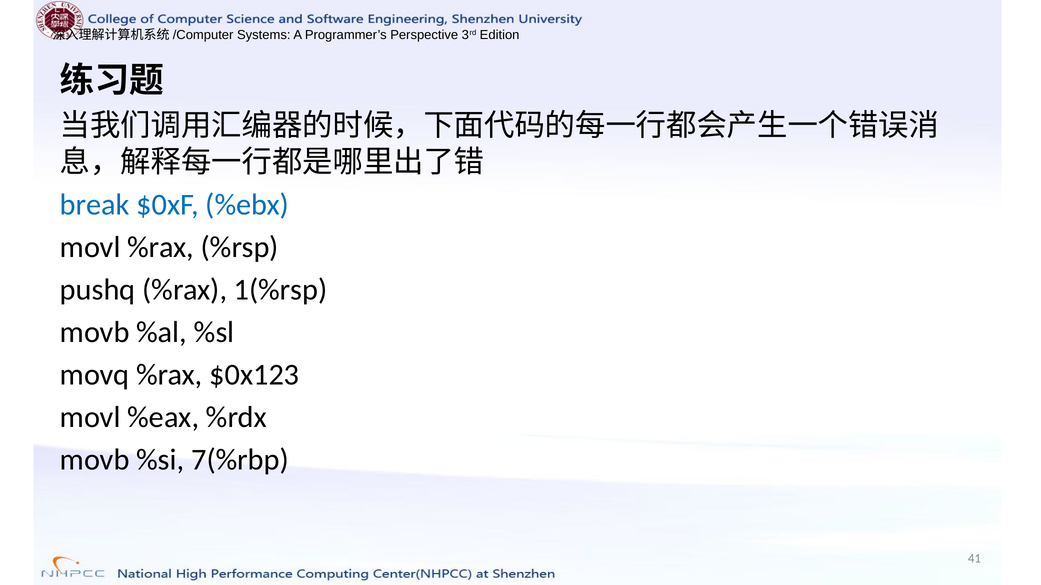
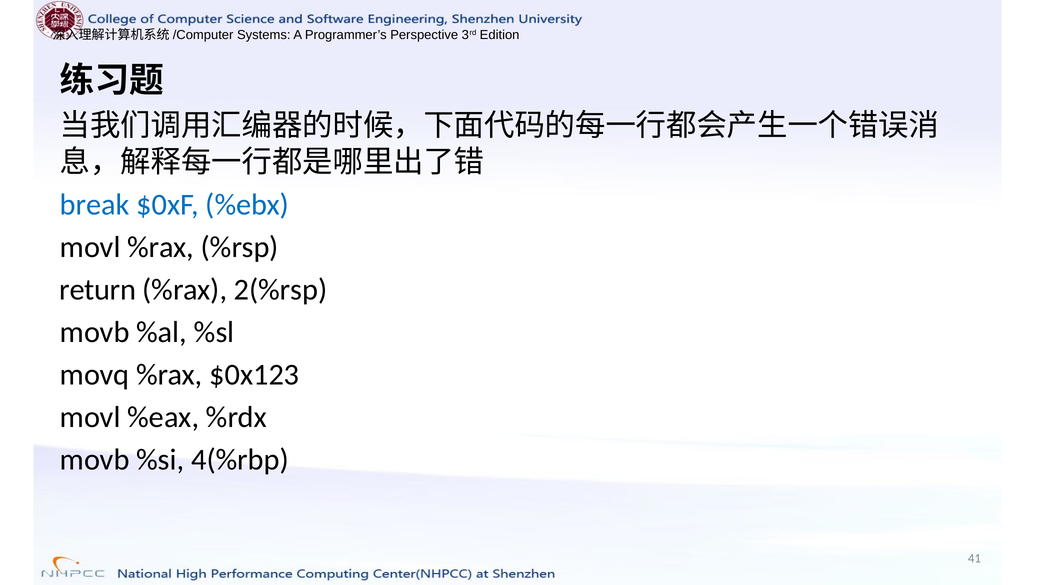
pushq: pushq -> return
1(%rsp: 1(%rsp -> 2(%rsp
7(%rbp: 7(%rbp -> 4(%rbp
